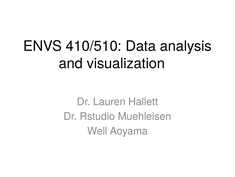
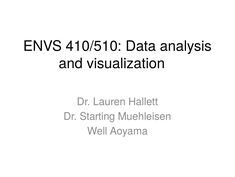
Rstudio: Rstudio -> Starting
